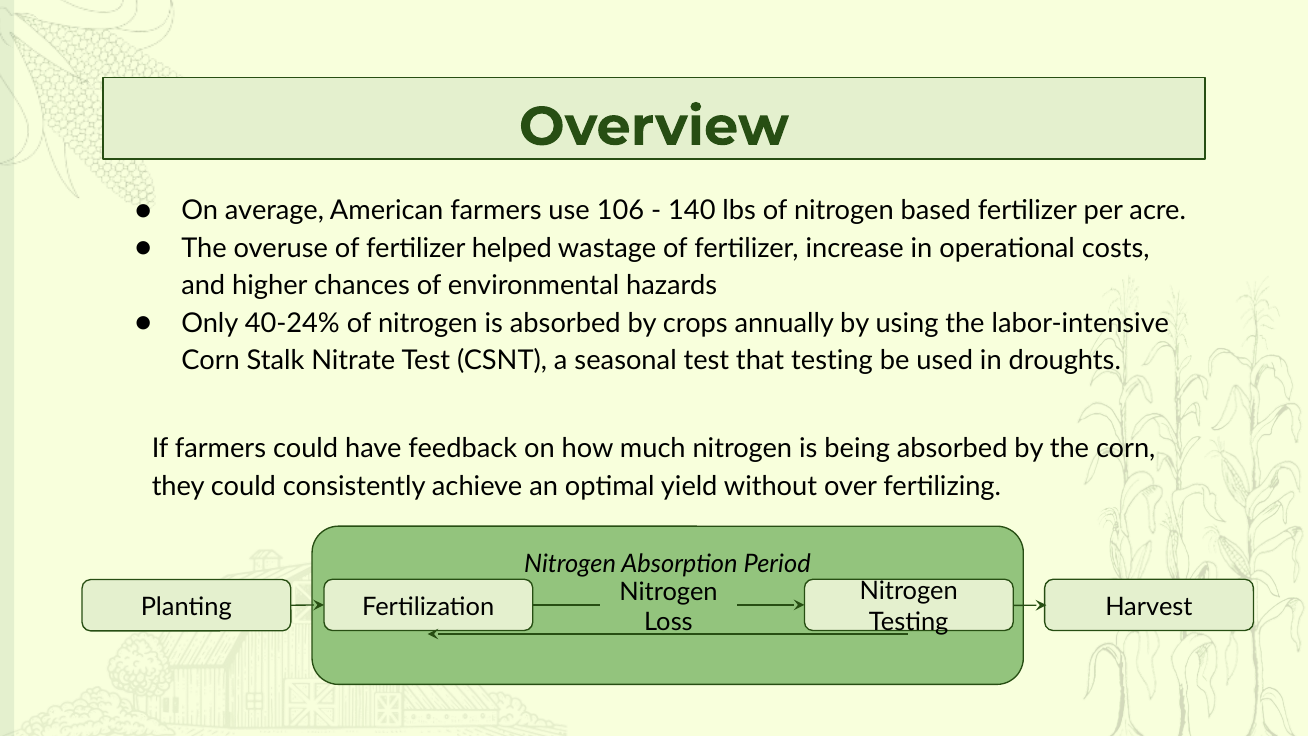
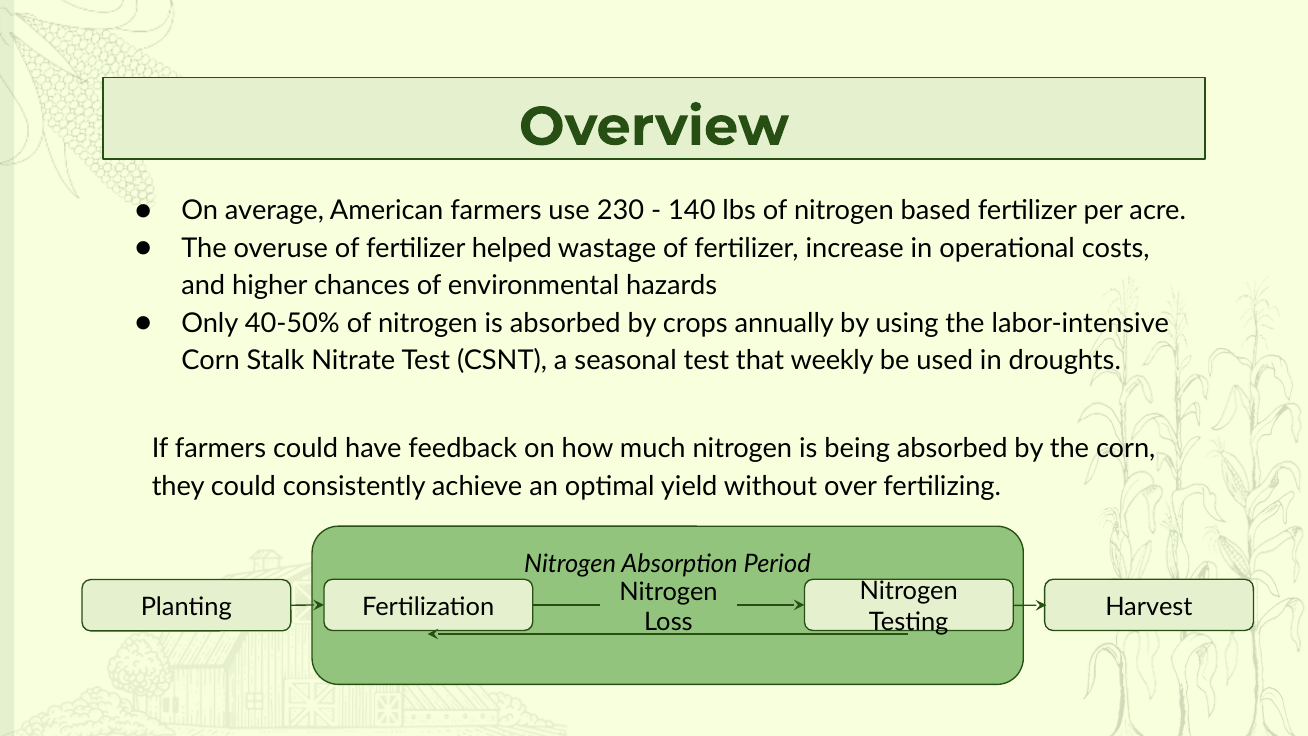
106: 106 -> 230
40-24%: 40-24% -> 40-50%
that testing: testing -> weekly
